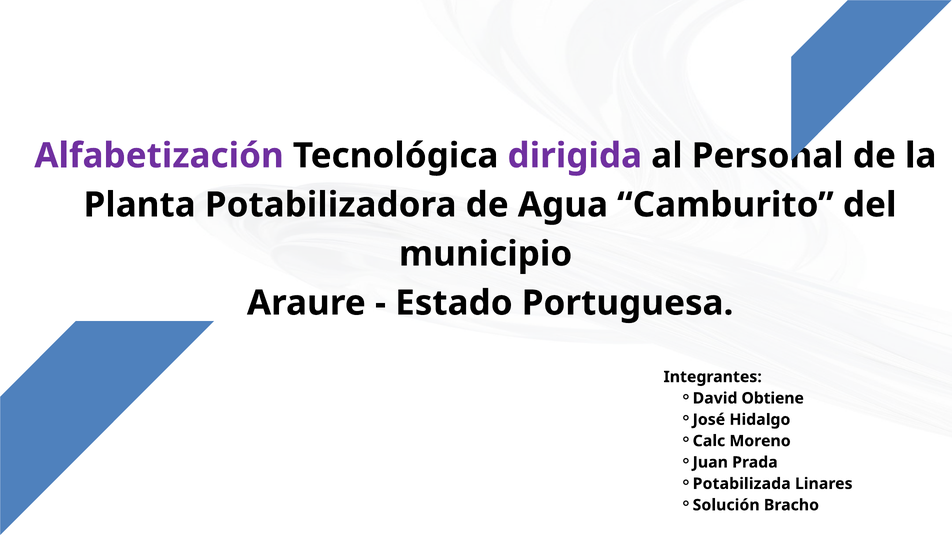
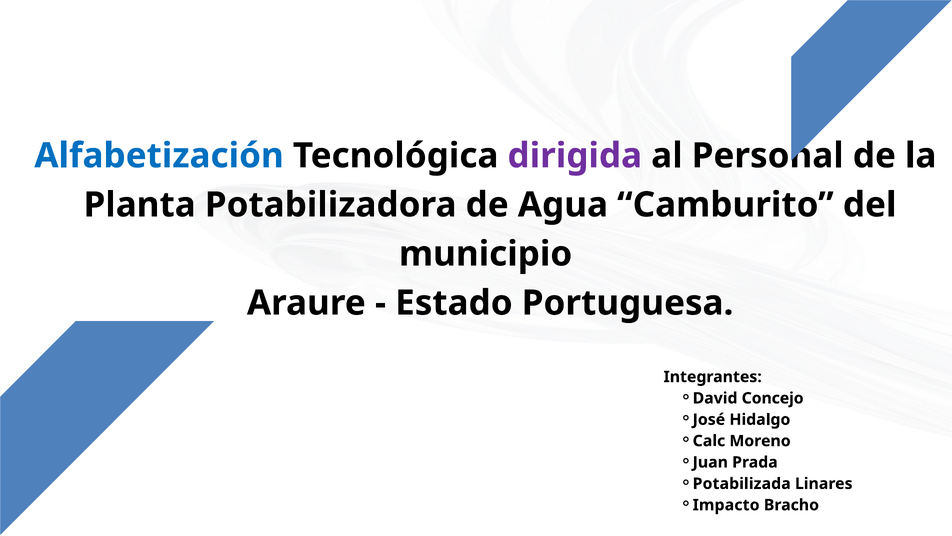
Alfabetización colour: purple -> blue
Obtiene: Obtiene -> Concejo
Solución: Solución -> Impacto
